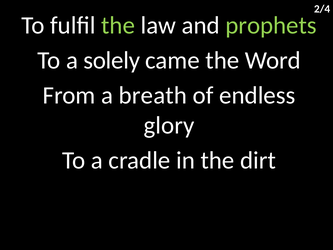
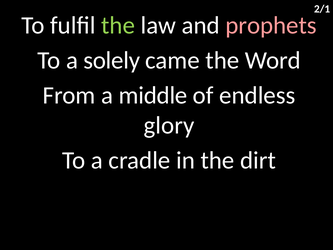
2/4: 2/4 -> 2/1
prophets colour: light green -> pink
breath: breath -> middle
